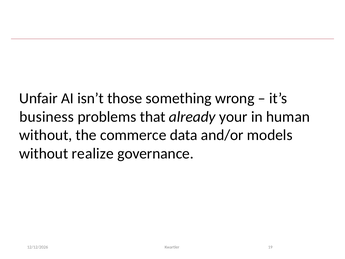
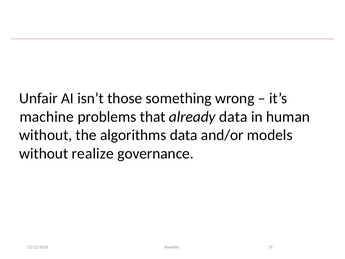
business: business -> machine
already your: your -> data
commerce: commerce -> algorithms
